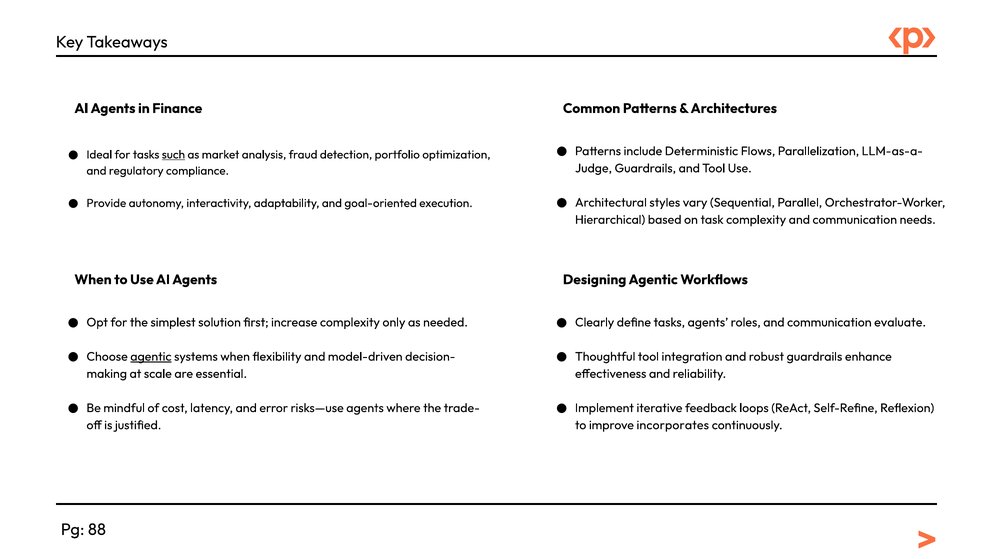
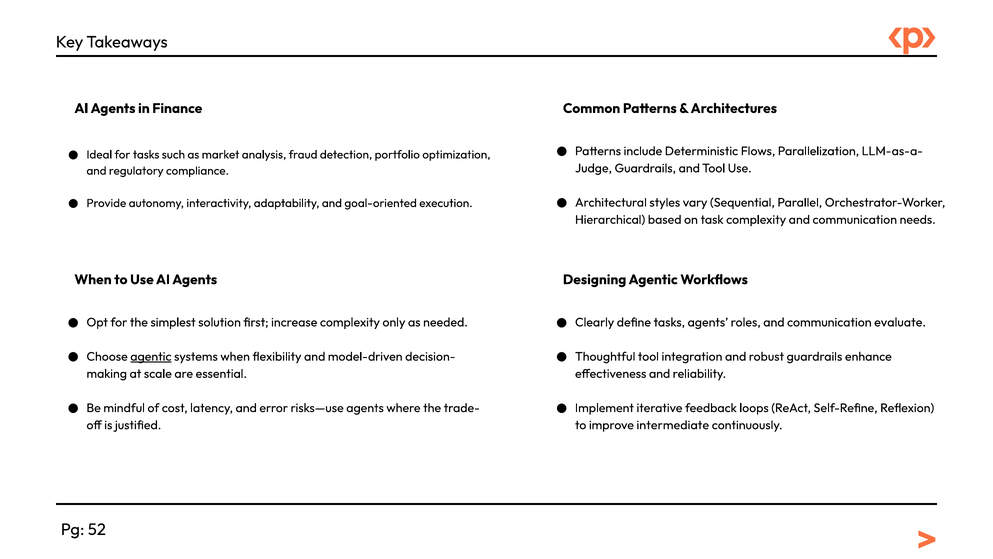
such underline: present -> none
incorporates: incorporates -> intermediate
88: 88 -> 52
